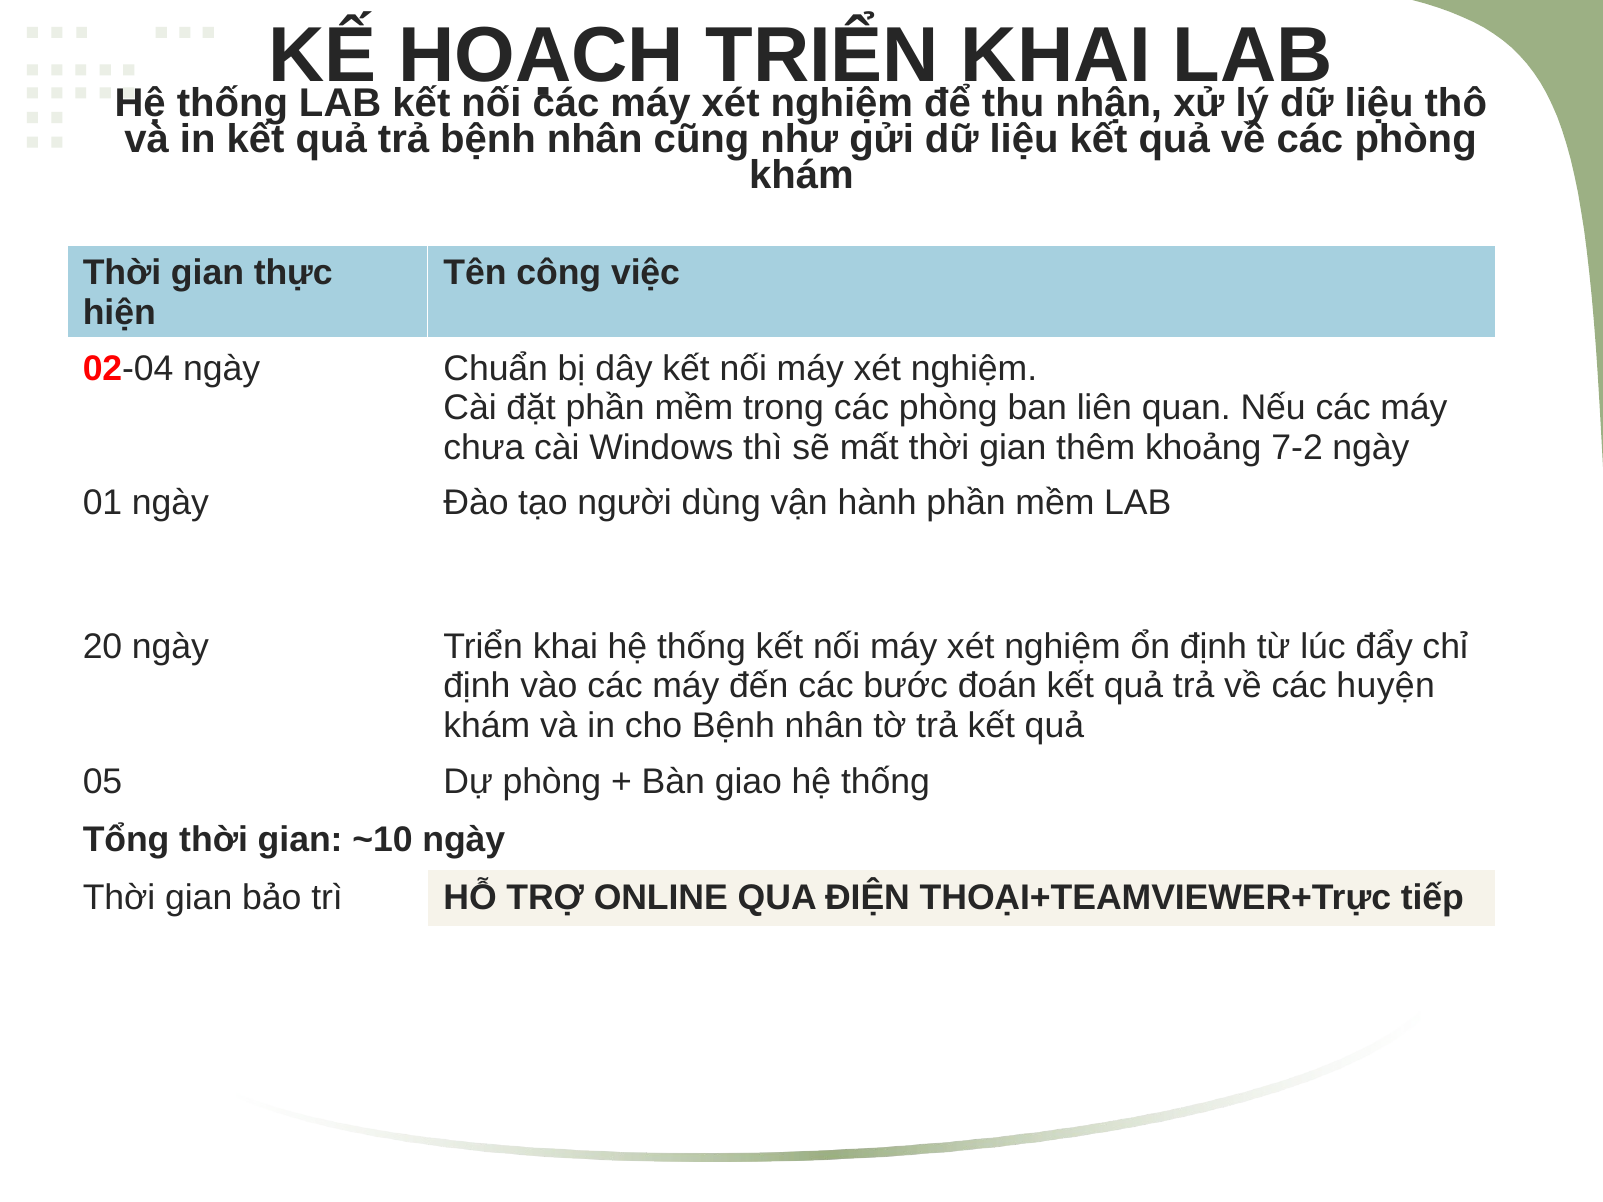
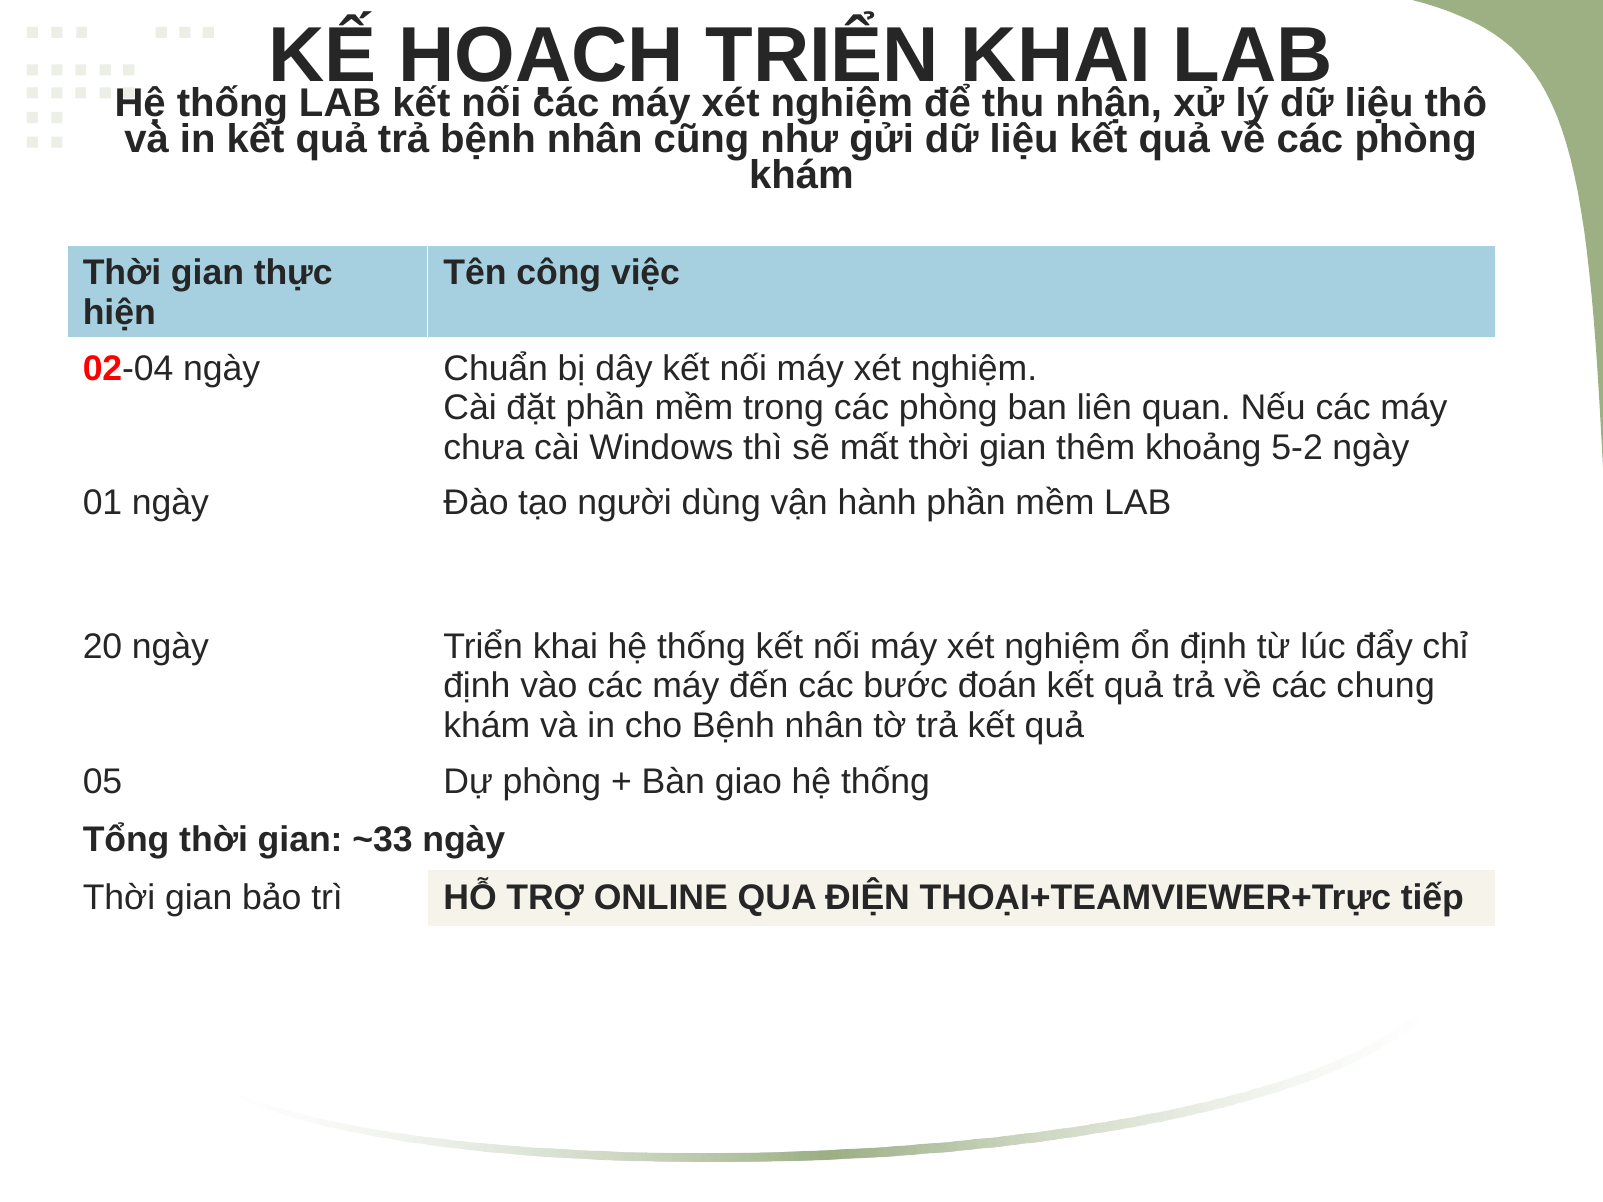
7-2: 7-2 -> 5-2
huyện: huyện -> chung
~10: ~10 -> ~33
